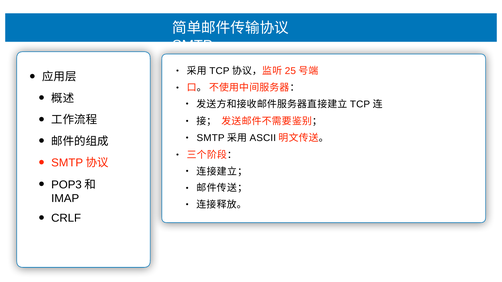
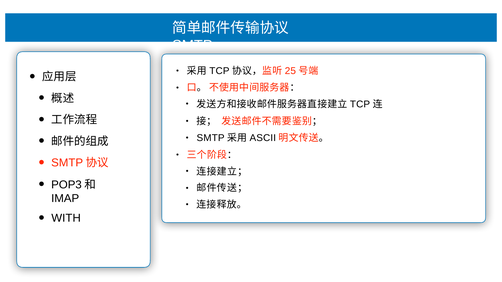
CRLF: CRLF -> WITH
